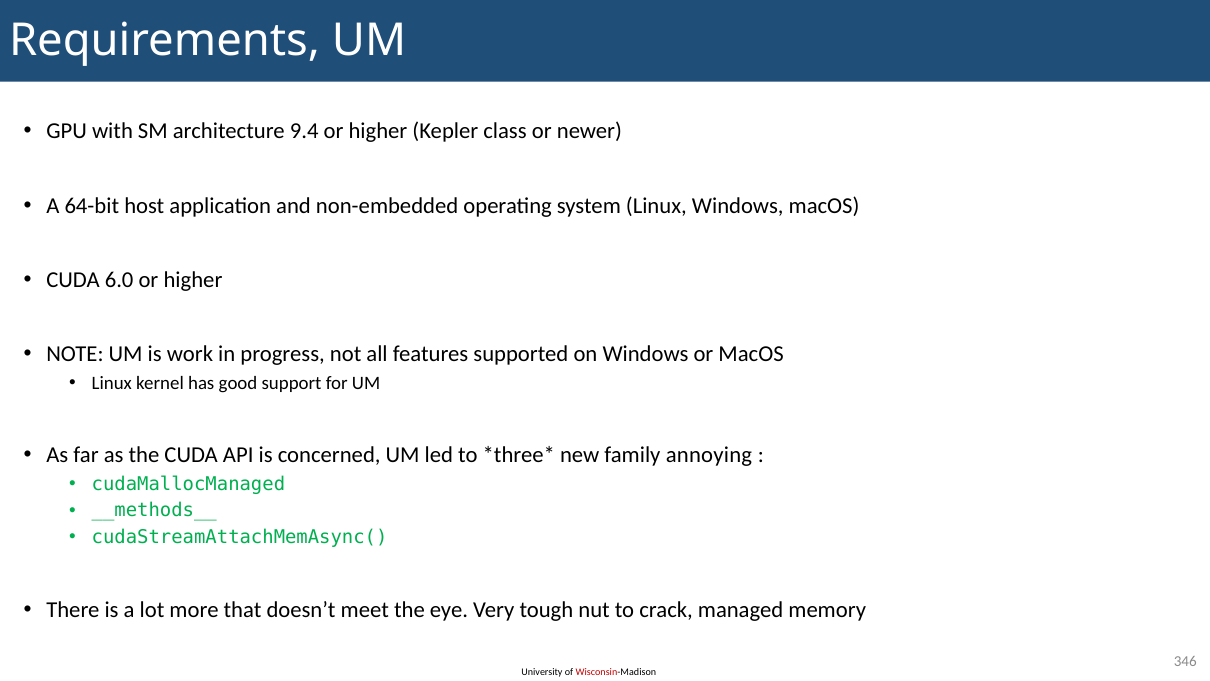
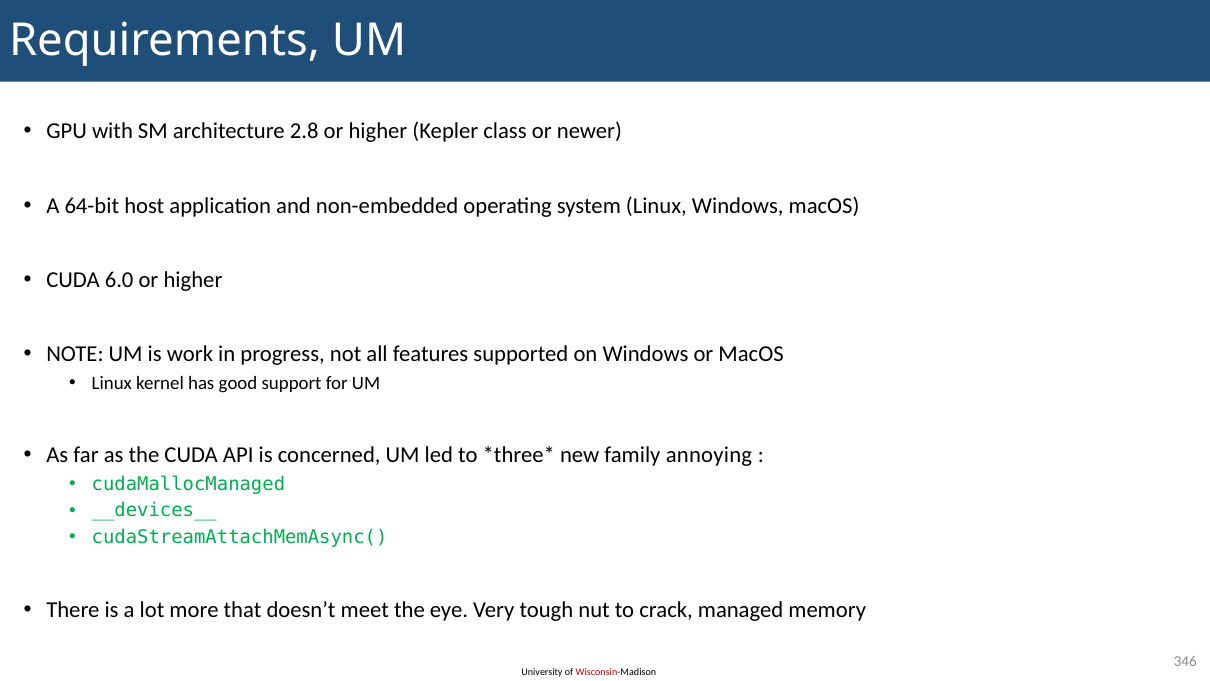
9.4: 9.4 -> 2.8
__methods__: __methods__ -> __devices__
